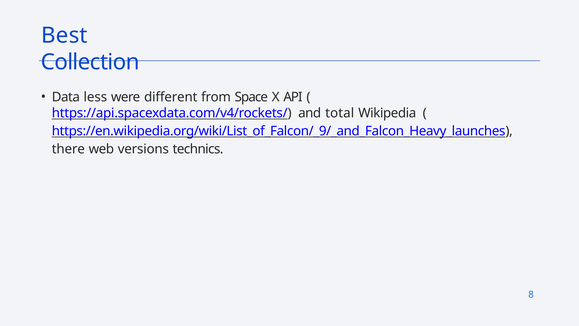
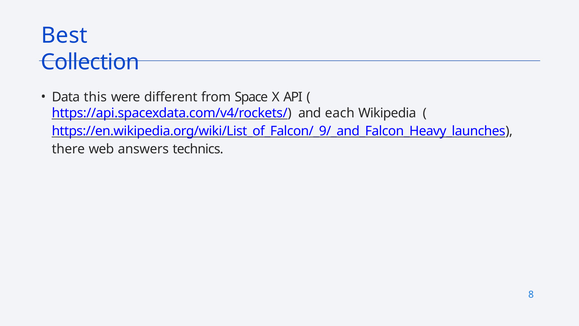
less: less -> this
total: total -> each
versions: versions -> answers
